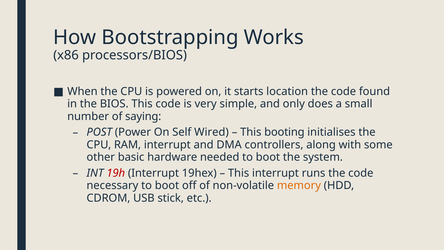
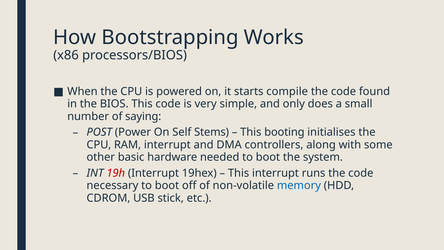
location: location -> compile
Wired: Wired -> Stems
memory colour: orange -> blue
